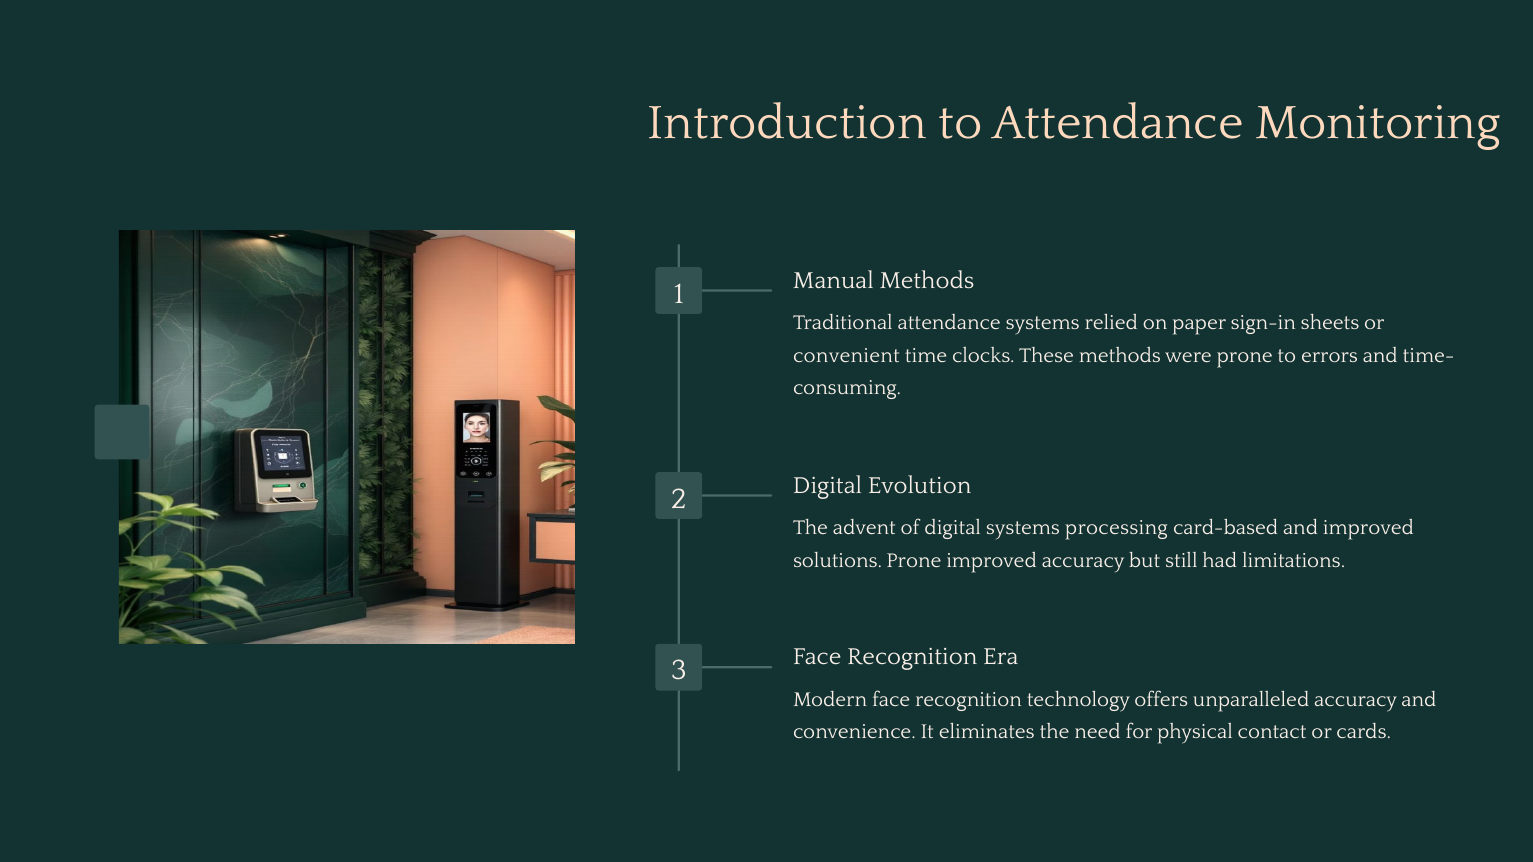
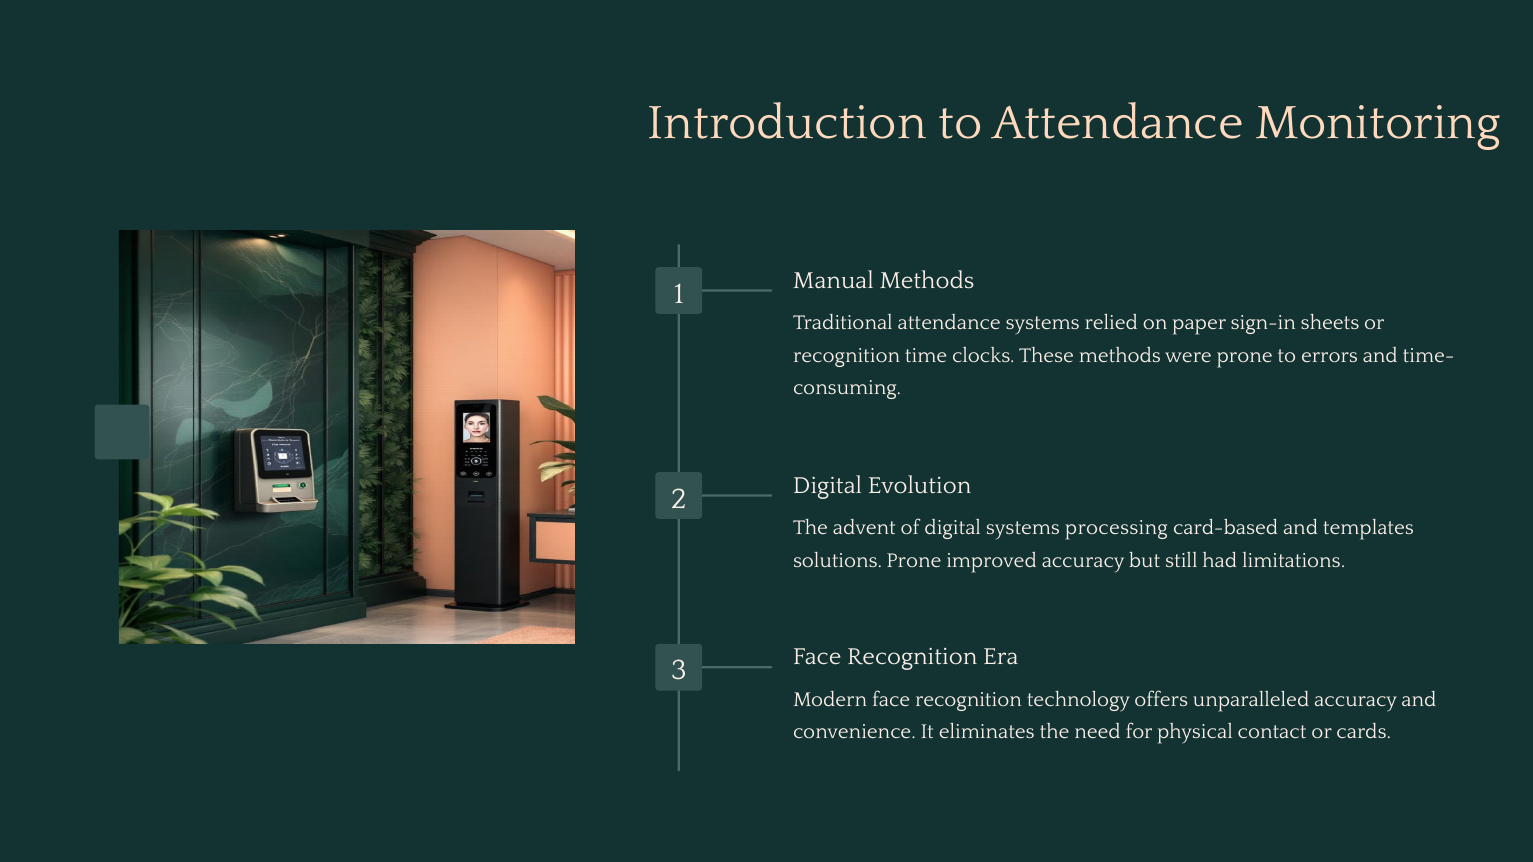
convenient at (846, 356): convenient -> recognition
and improved: improved -> templates
